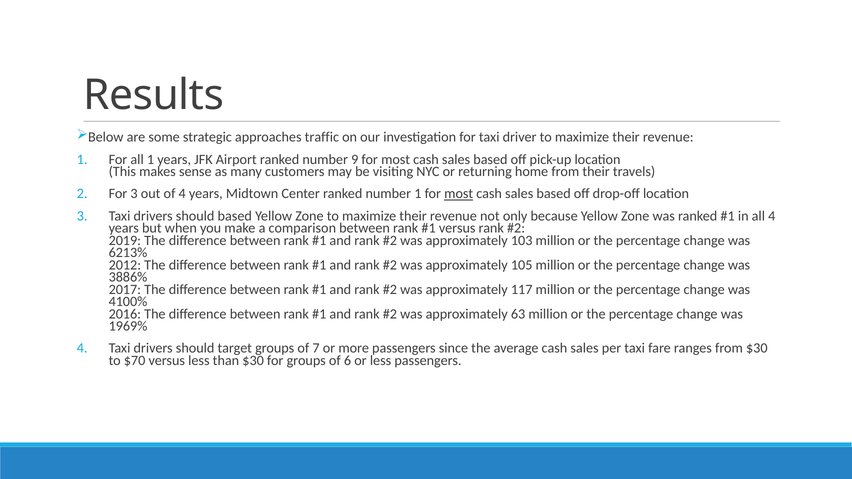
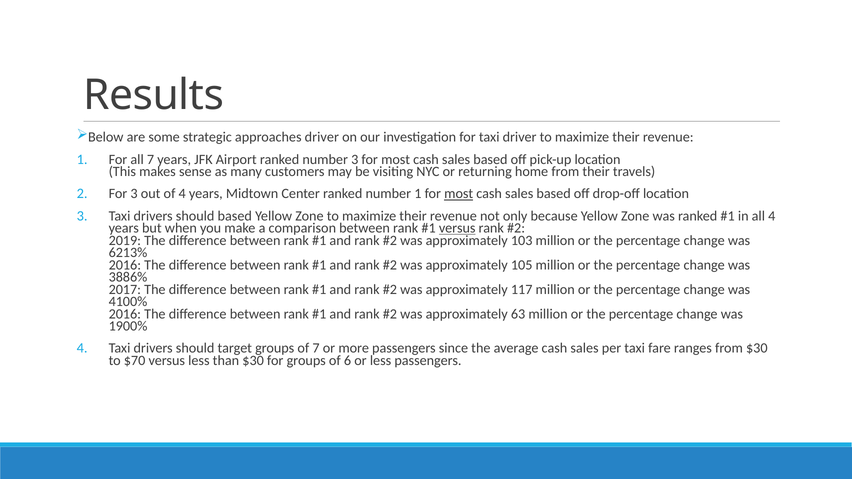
approaches traffic: traffic -> driver
all 1: 1 -> 7
number 9: 9 -> 3
versus at (457, 228) underline: none -> present
2012 at (125, 265): 2012 -> 2016
1969%: 1969% -> 1900%
